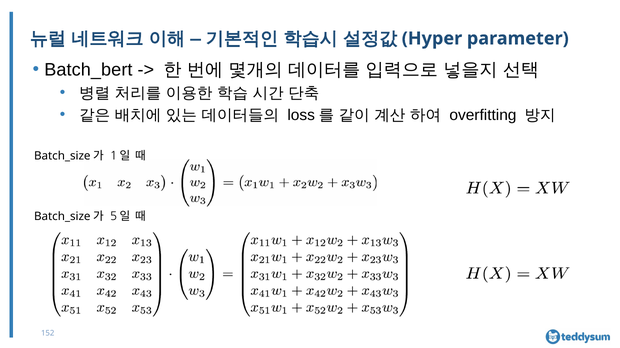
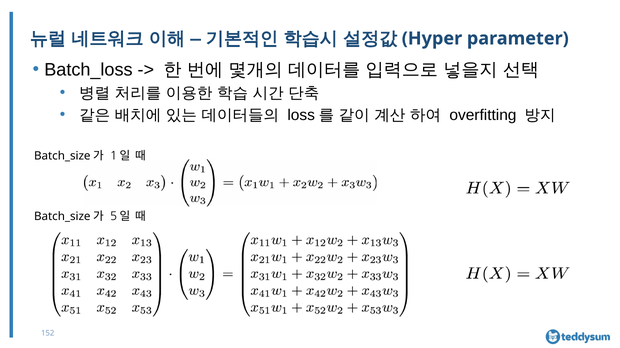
Batch_bert: Batch_bert -> Batch_loss
